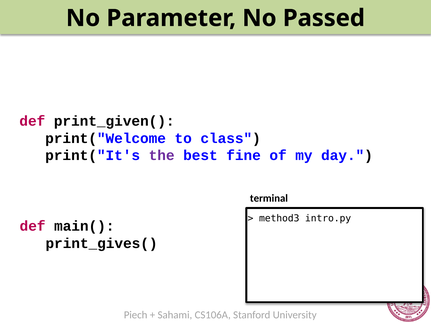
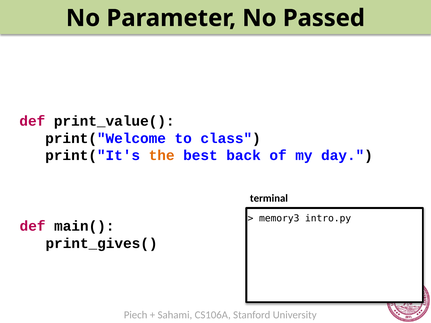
print_given(: print_given( -> print_value(
the colour: purple -> orange
fine: fine -> back
method3: method3 -> memory3
